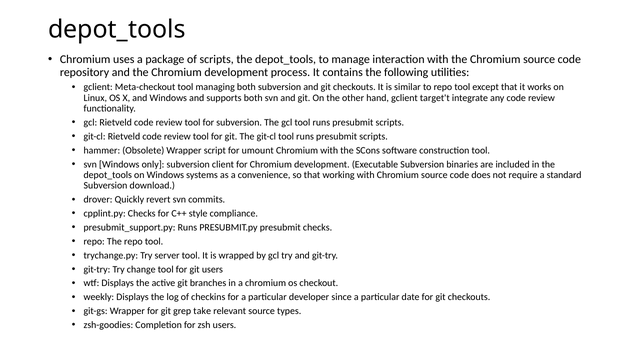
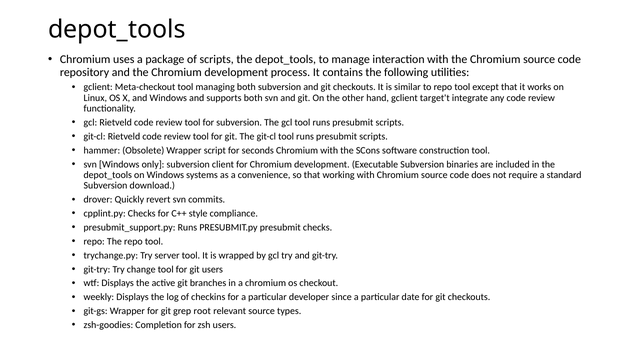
umount: umount -> seconds
take: take -> root
